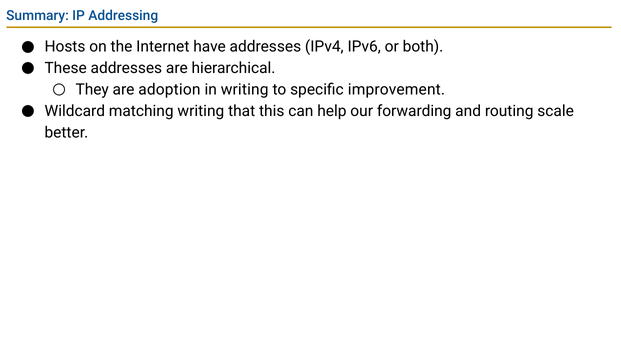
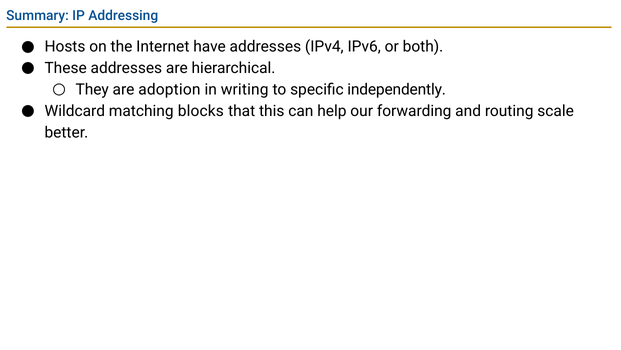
improvement: improvement -> independently
matching writing: writing -> blocks
